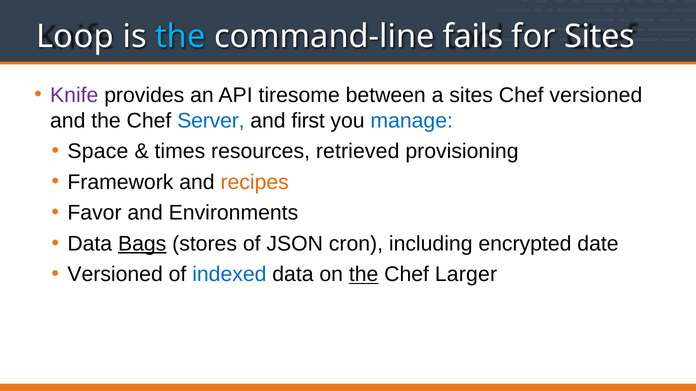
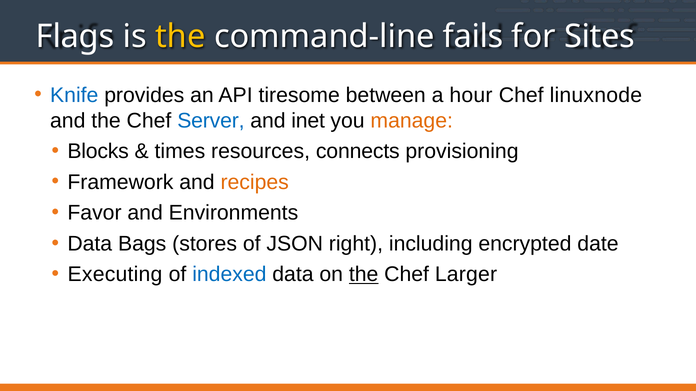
Loop: Loop -> Flags
the at (180, 37) colour: light blue -> yellow
Knife colour: purple -> blue
a sites: sites -> hour
Chef versioned: versioned -> linuxnode
first: first -> inet
manage colour: blue -> orange
Space: Space -> Blocks
retrieved: retrieved -> connects
Bags underline: present -> none
cron: cron -> right
Versioned at (115, 275): Versioned -> Executing
